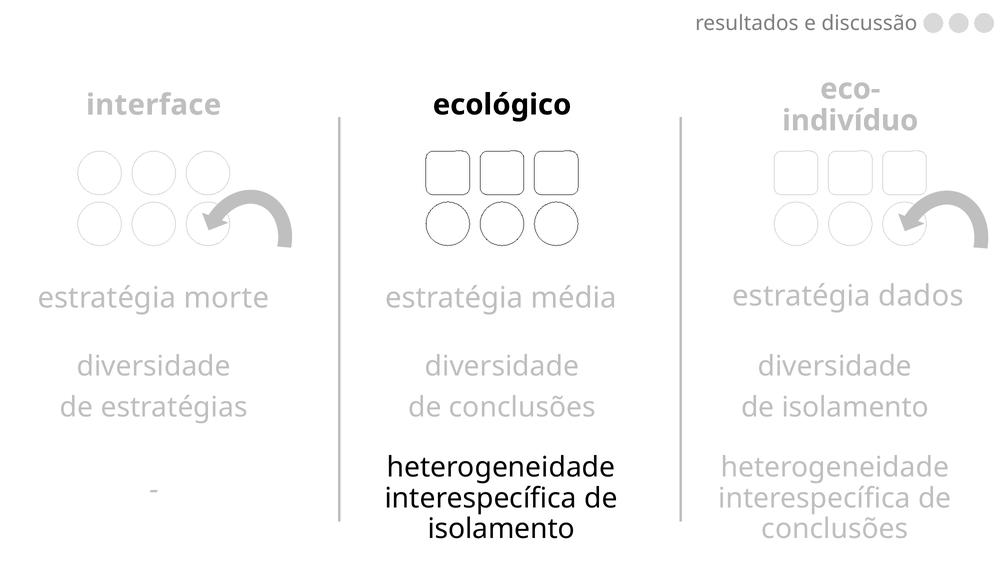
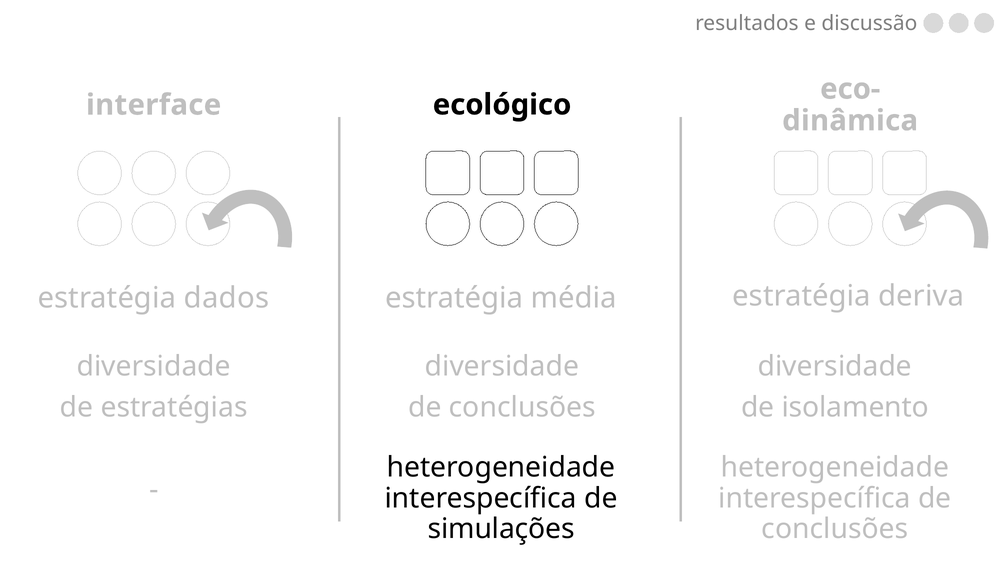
indivíduo: indivíduo -> dinâmica
morte: morte -> dados
dados: dados -> deriva
isolamento at (501, 529): isolamento -> simulações
